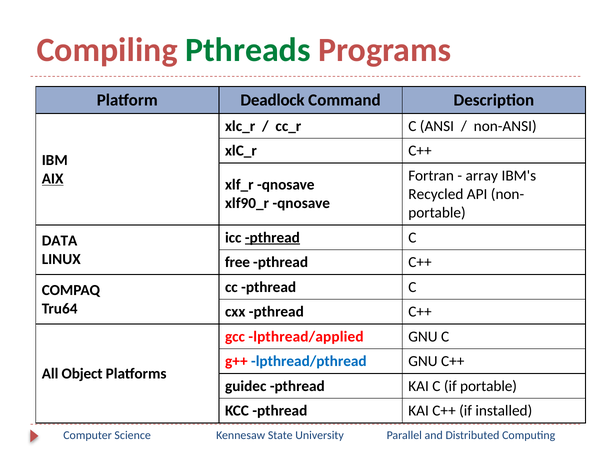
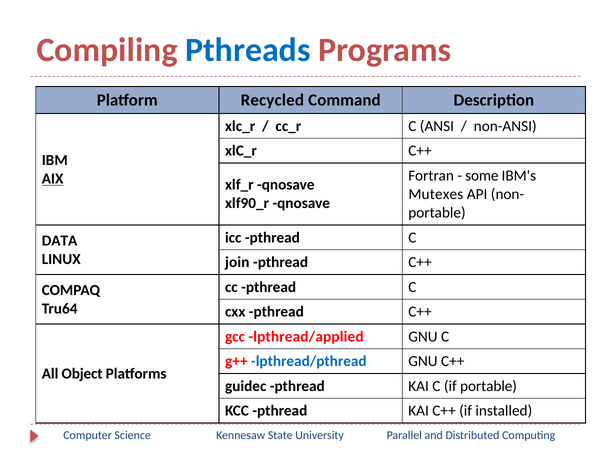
Pthreads colour: green -> blue
Deadlock: Deadlock -> Recycled
array: array -> some
Recycled: Recycled -> Mutexes
pthread at (272, 238) underline: present -> none
free: free -> join
